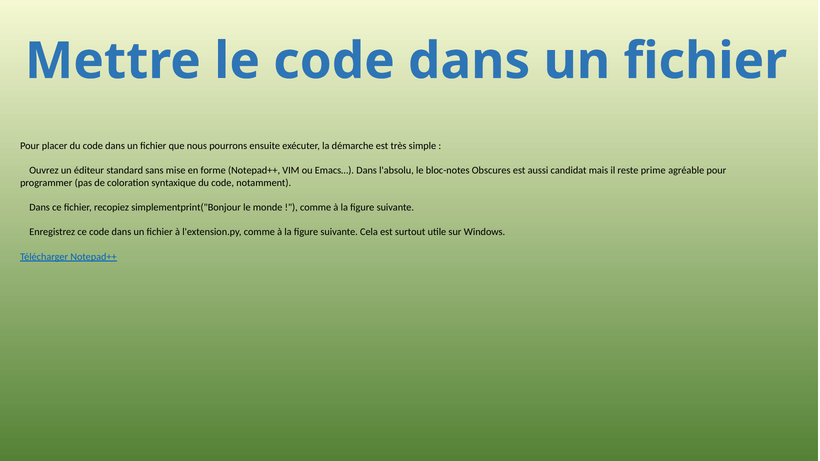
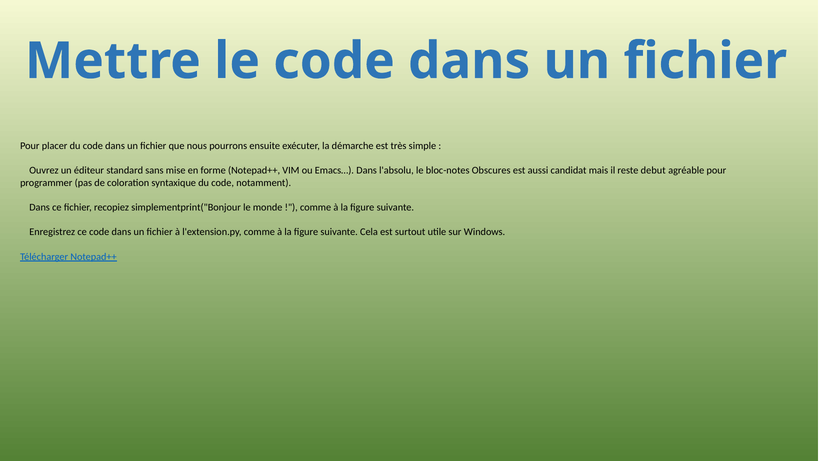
prime: prime -> debut
